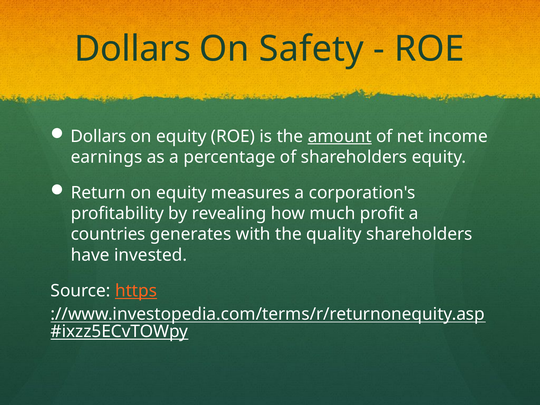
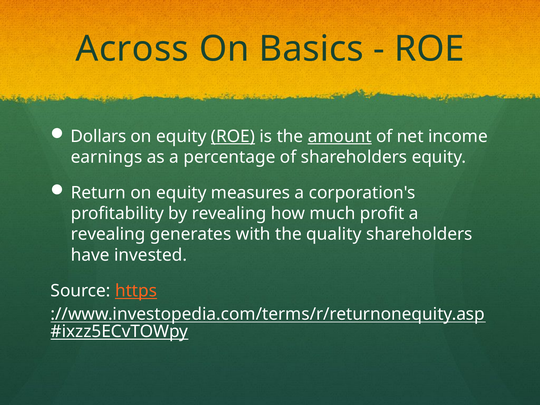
Dollars at (133, 49): Dollars -> Across
Safety: Safety -> Basics
ROE at (233, 137) underline: none -> present
countries at (108, 234): countries -> revealing
